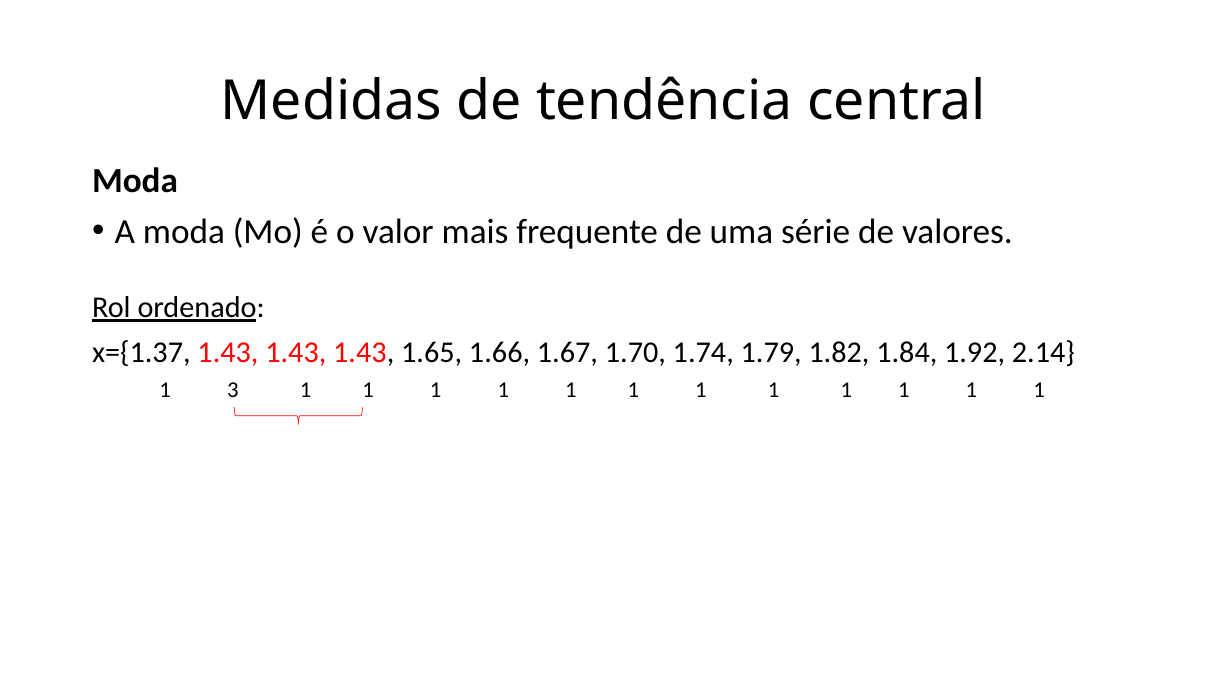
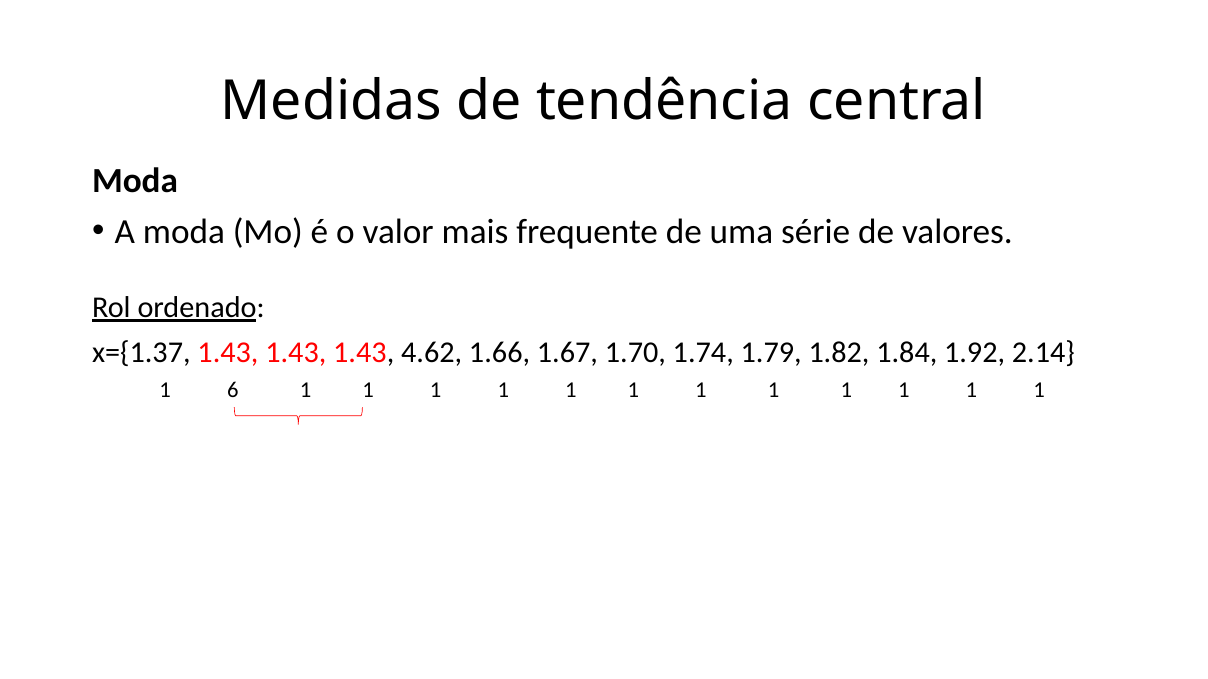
1.65: 1.65 -> 4.62
3: 3 -> 6
